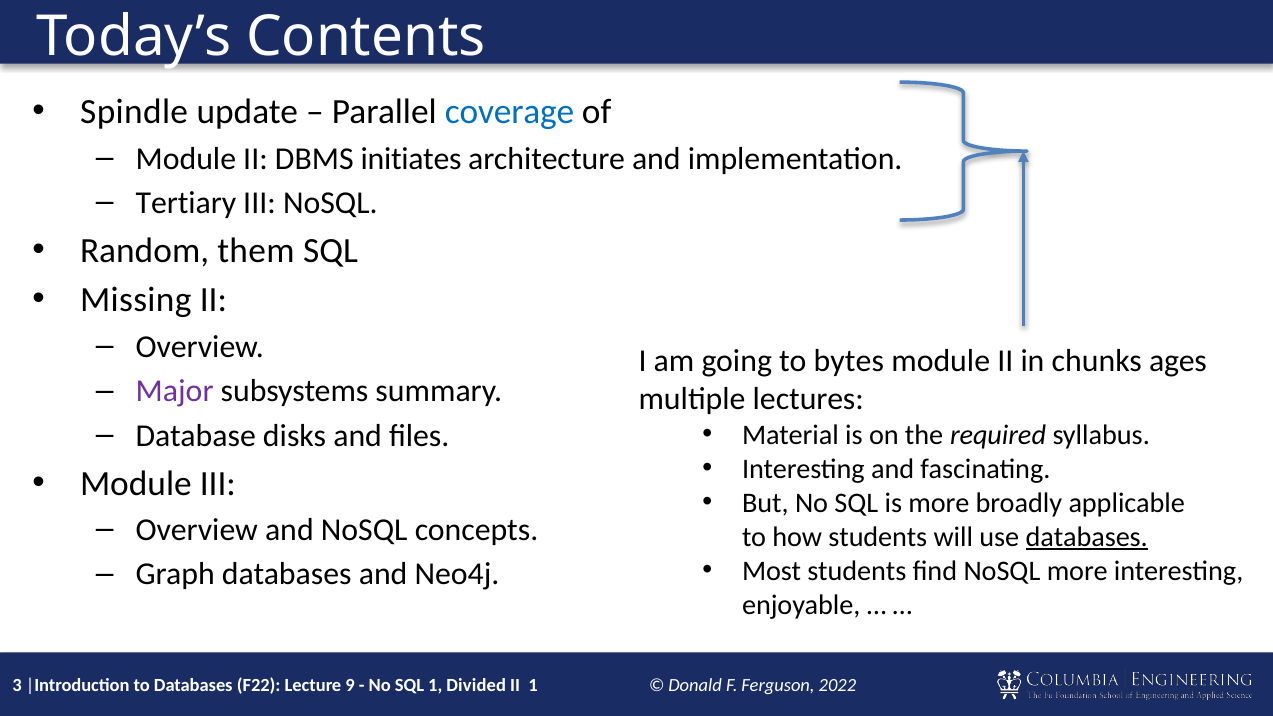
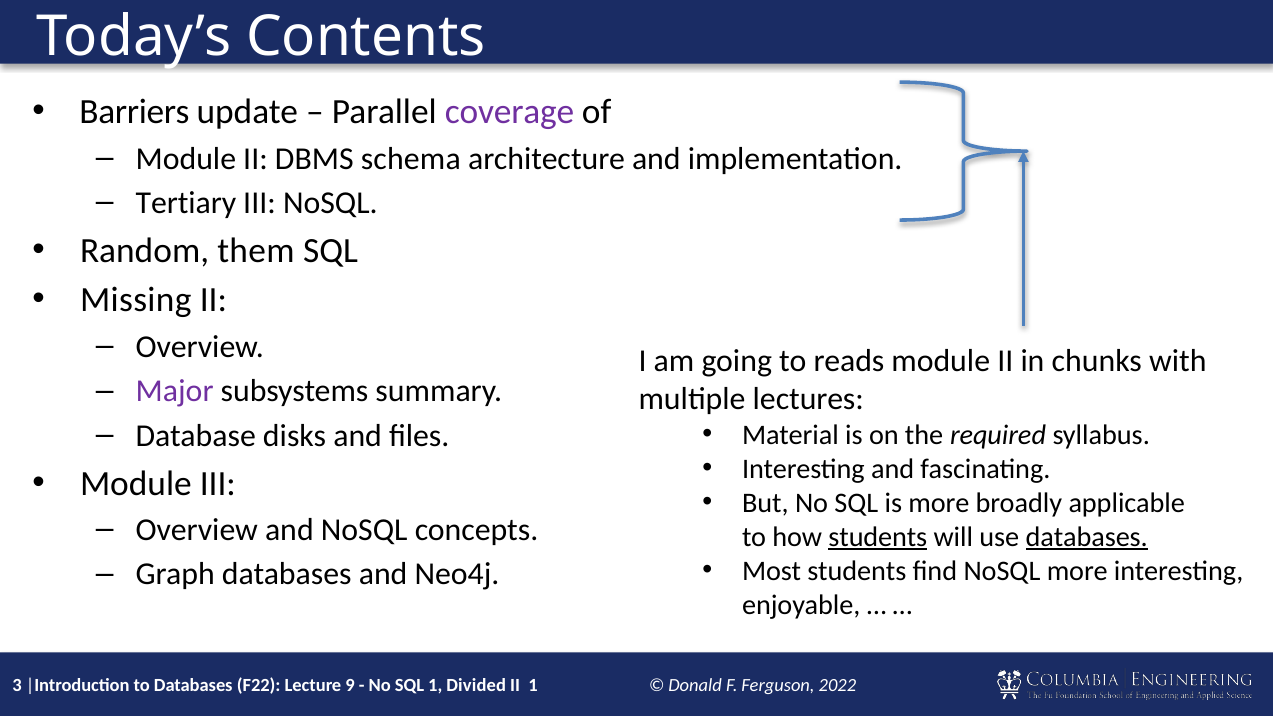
Spindle: Spindle -> Barriers
coverage colour: blue -> purple
initiates: initiates -> schema
bytes: bytes -> reads
ages: ages -> with
students at (878, 537) underline: none -> present
